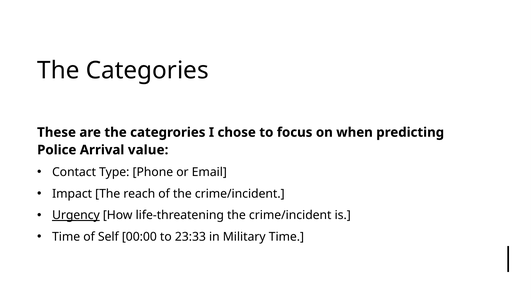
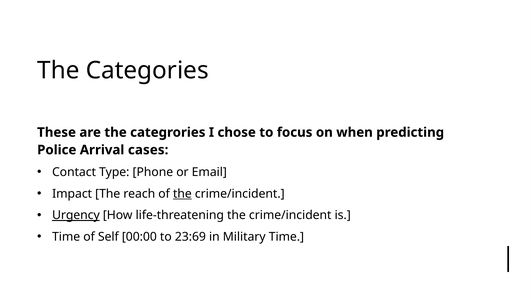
value: value -> cases
the at (182, 193) underline: none -> present
23:33: 23:33 -> 23:69
